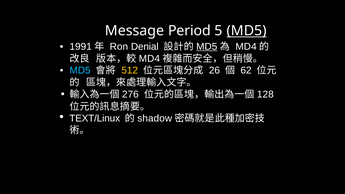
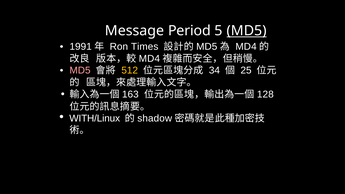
Denial: Denial -> Times
MD5 at (207, 47) underline: present -> none
MD5 at (80, 71) colour: light blue -> pink
26: 26 -> 34
62: 62 -> 25
276: 276 -> 163
TEXT/Linux: TEXT/Linux -> WITH/Linux
